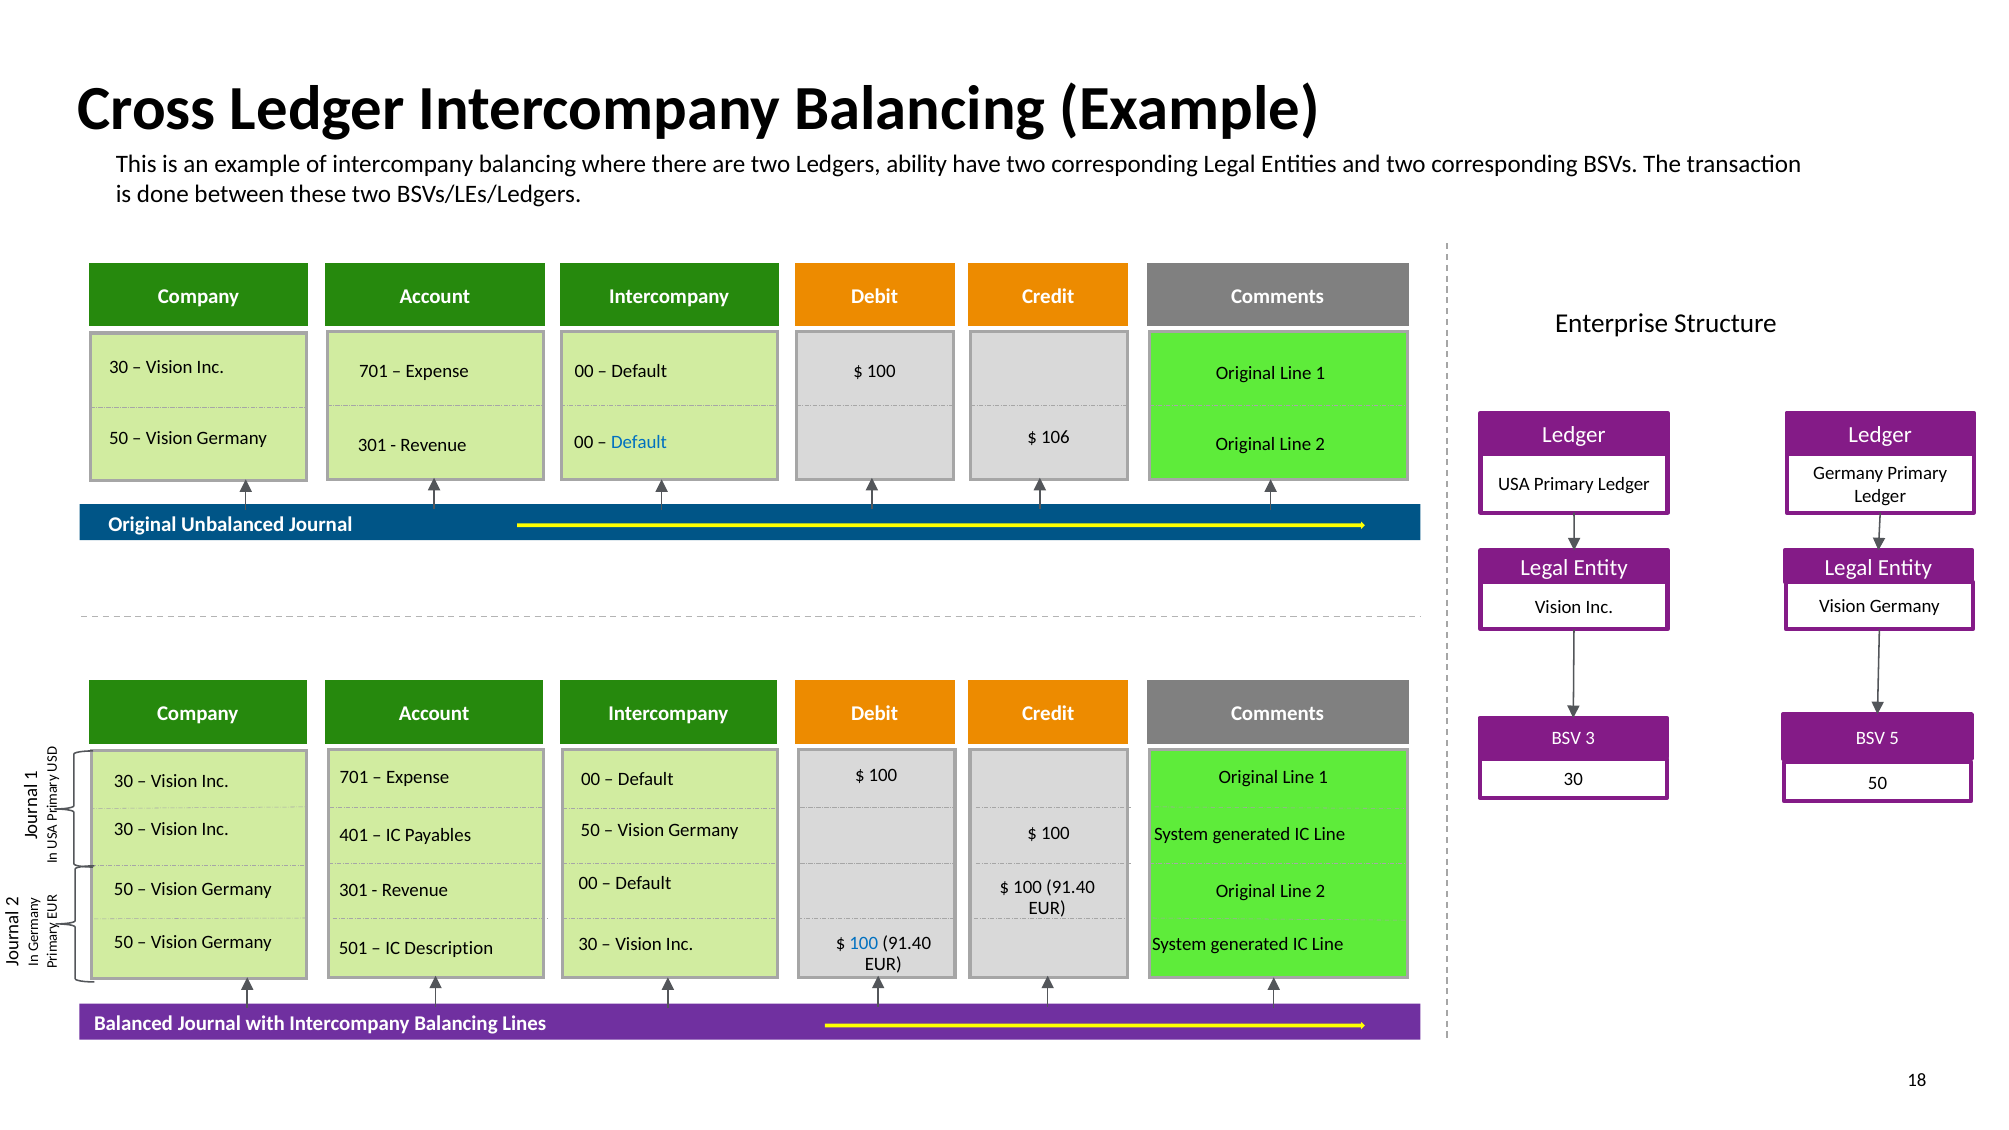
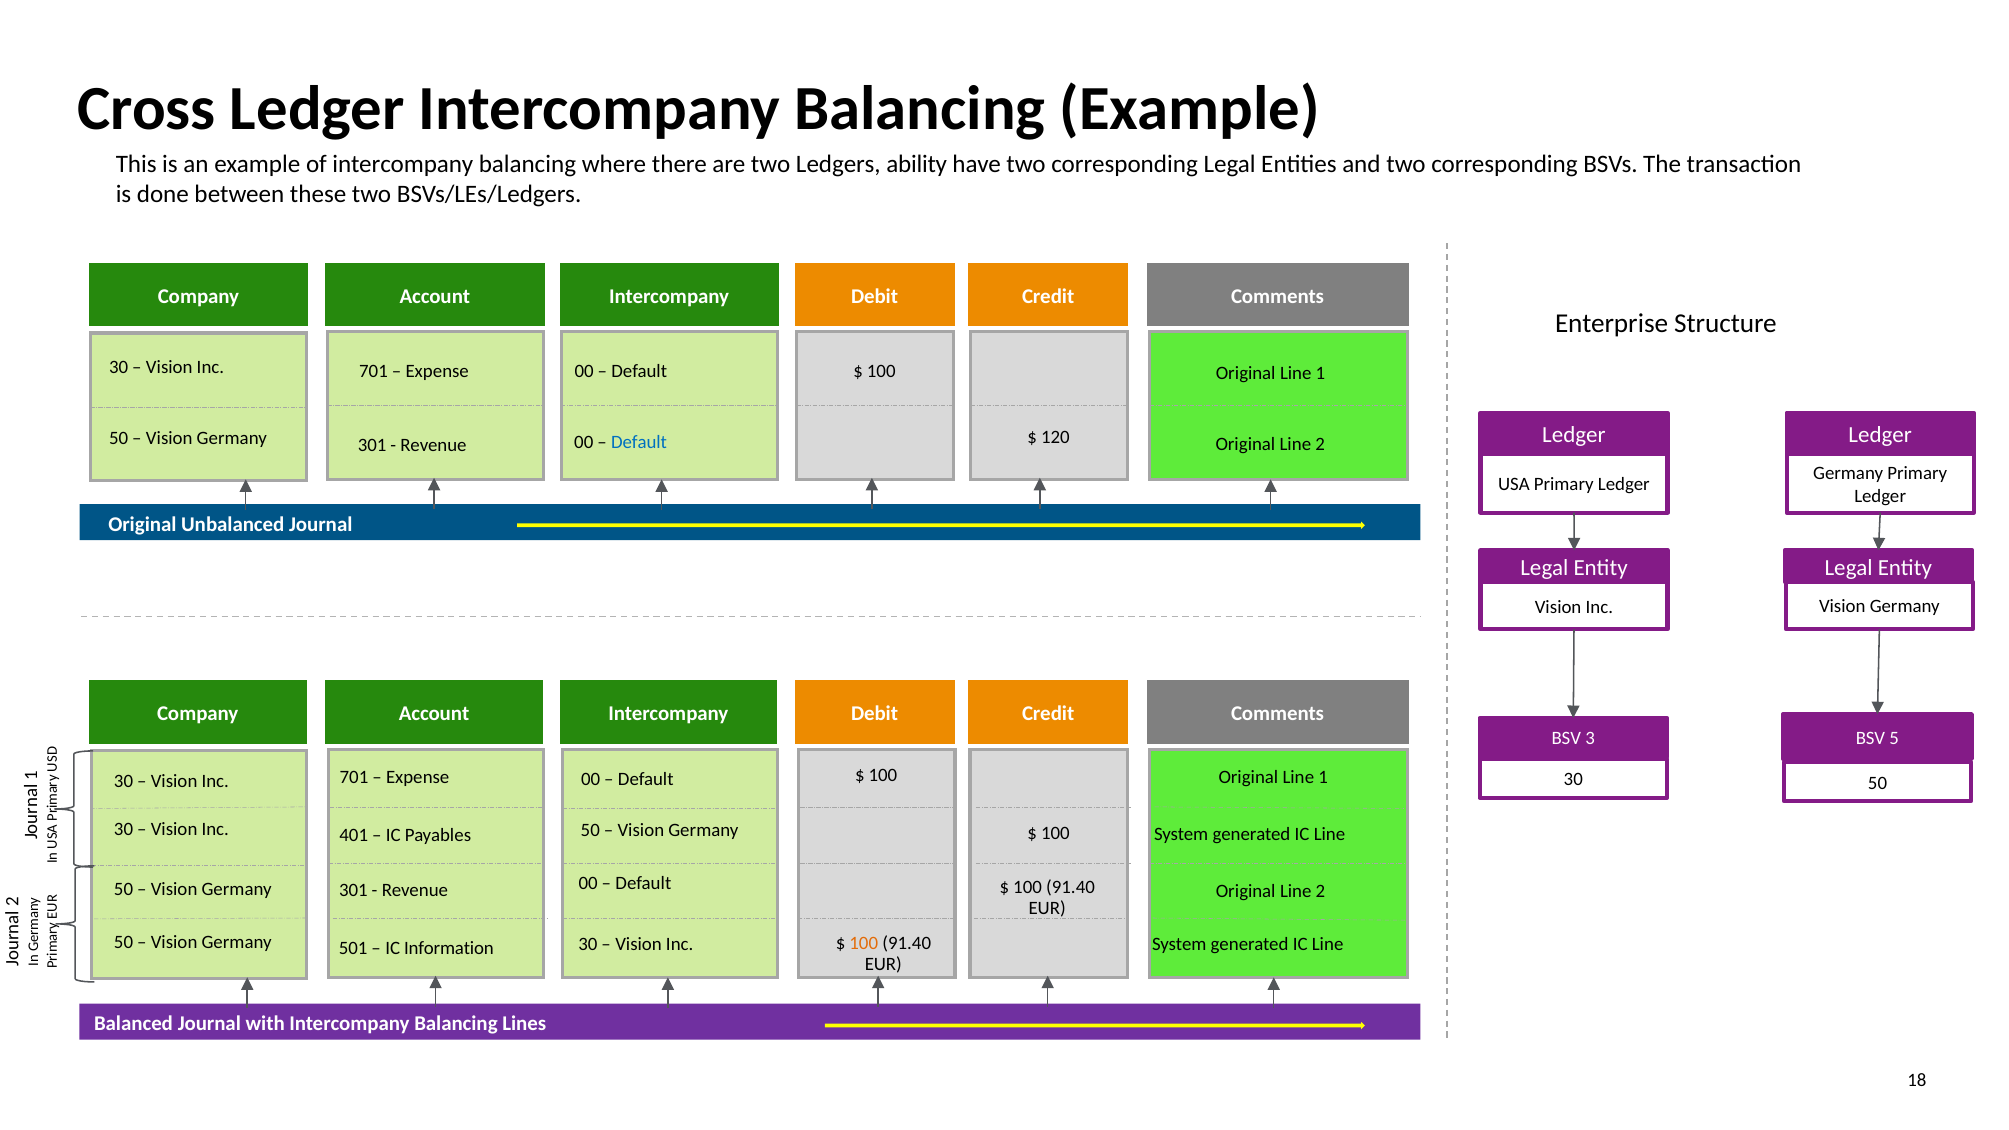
106: 106 -> 120
100 at (864, 944) colour: blue -> orange
Description: Description -> Information
